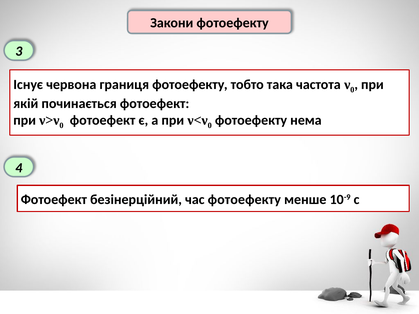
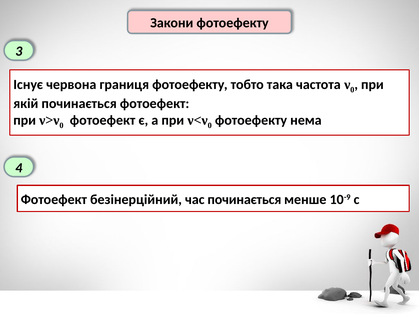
час фотоефекту: фотоефекту -> починається
